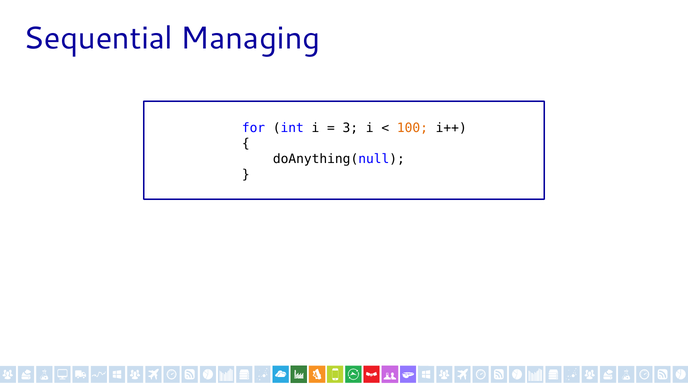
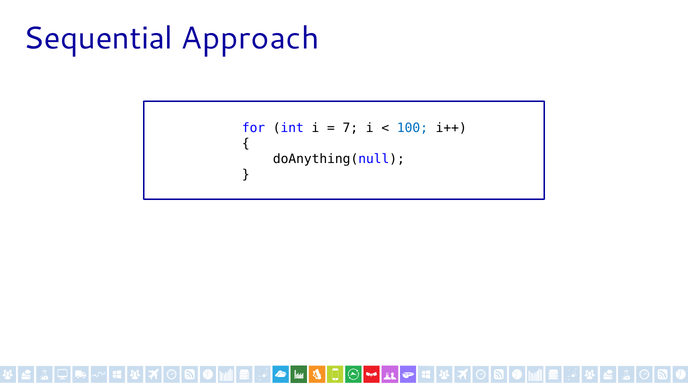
Managing: Managing -> Approach
3: 3 -> 7
100 colour: orange -> blue
